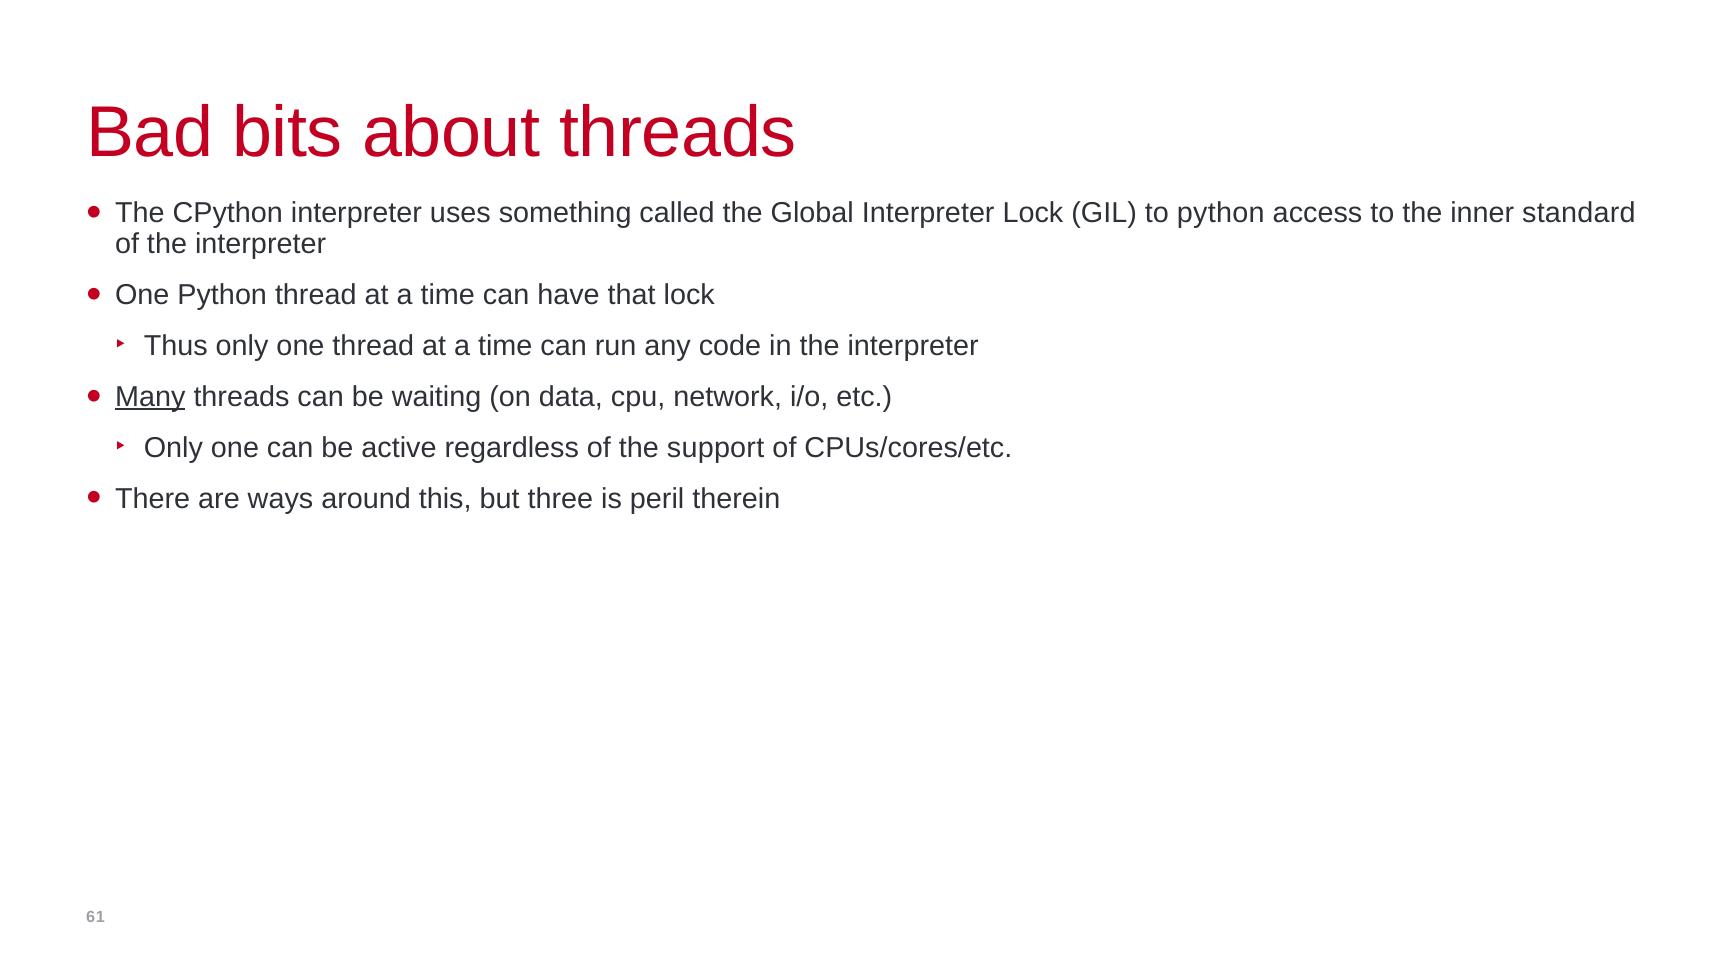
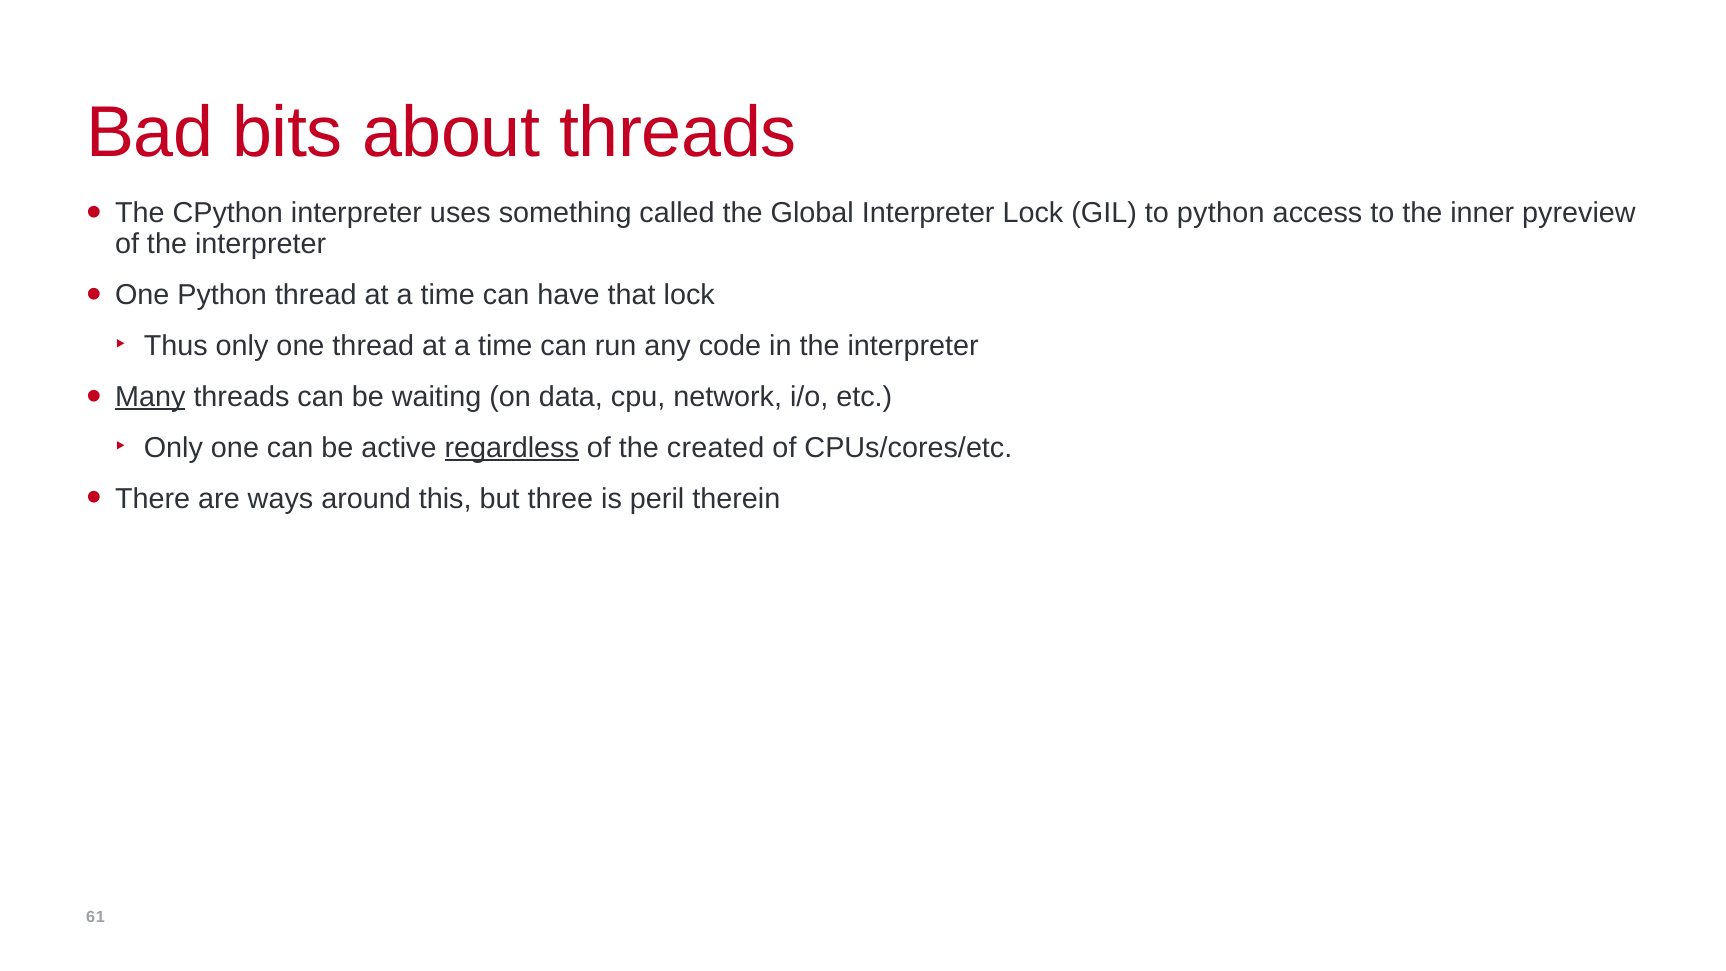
standard: standard -> pyreview
regardless underline: none -> present
support: support -> created
